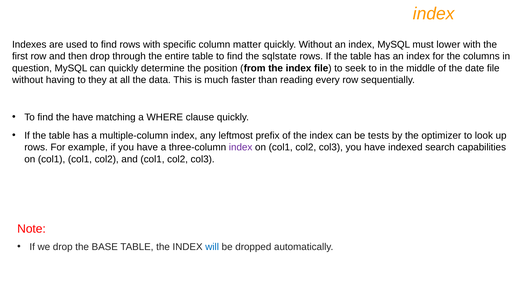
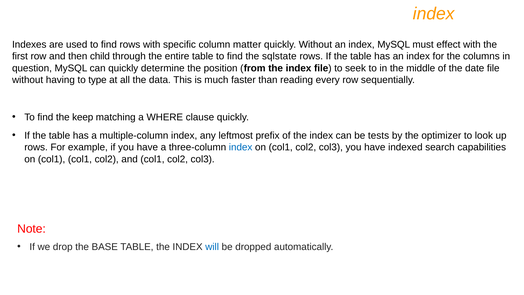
lower: lower -> effect
then drop: drop -> child
they: they -> type
the have: have -> keep
index at (241, 147) colour: purple -> blue
